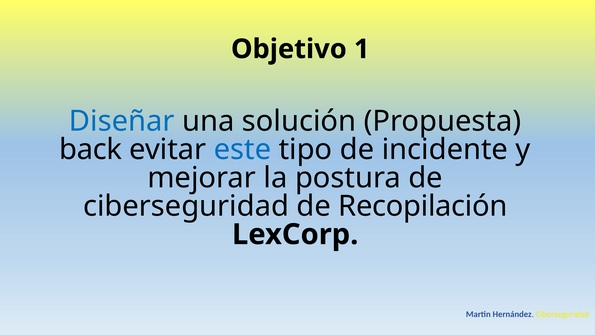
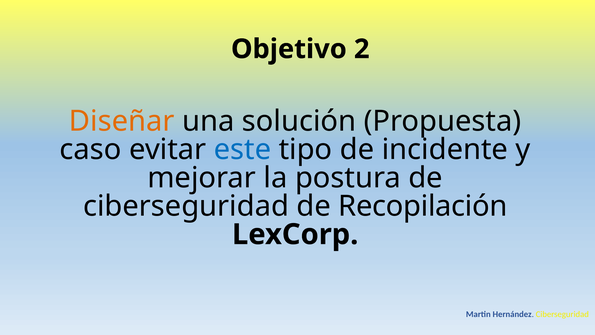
1: 1 -> 2
Diseñar colour: blue -> orange
back: back -> caso
